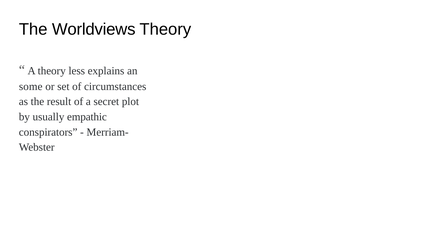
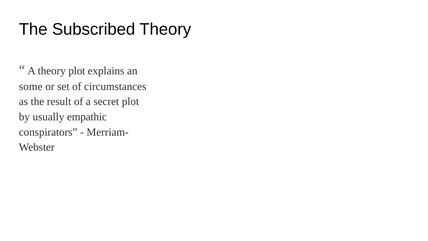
Worldviews: Worldviews -> Subscribed
theory less: less -> plot
